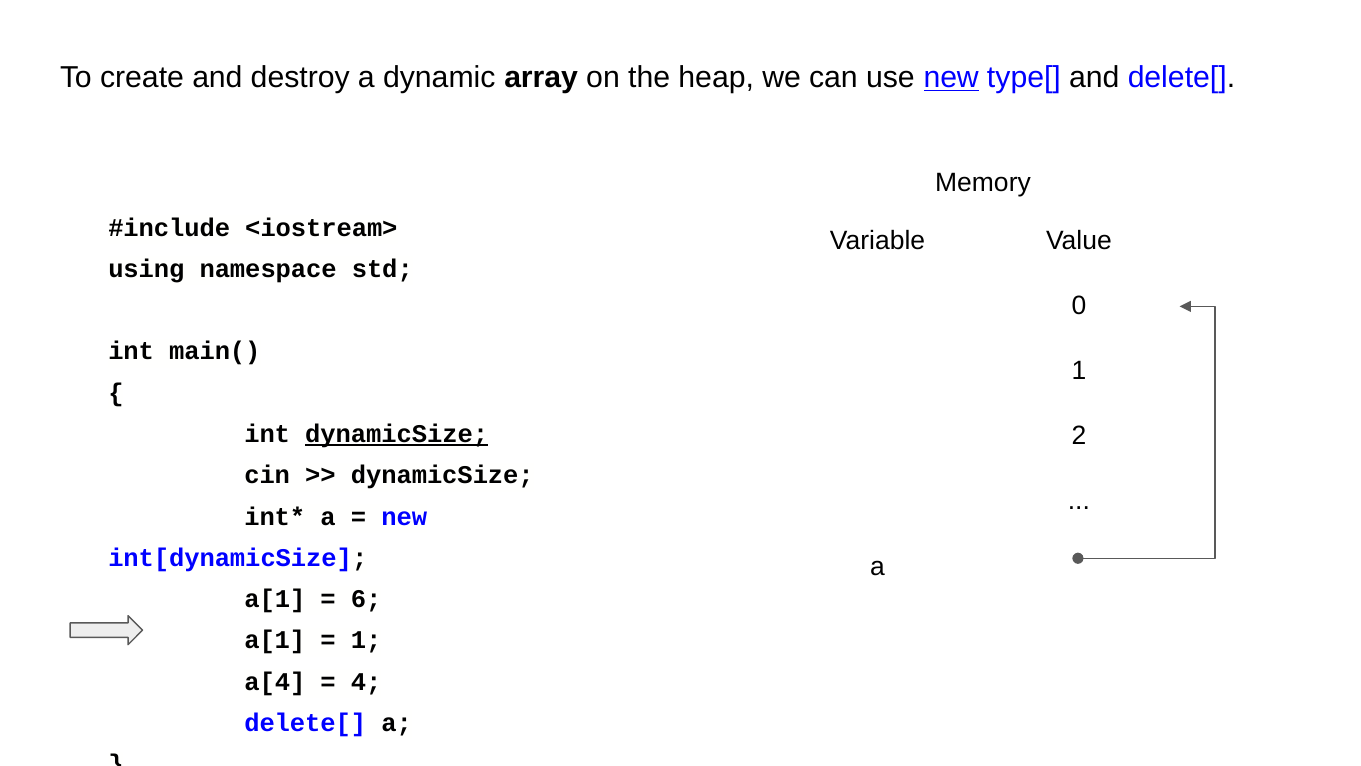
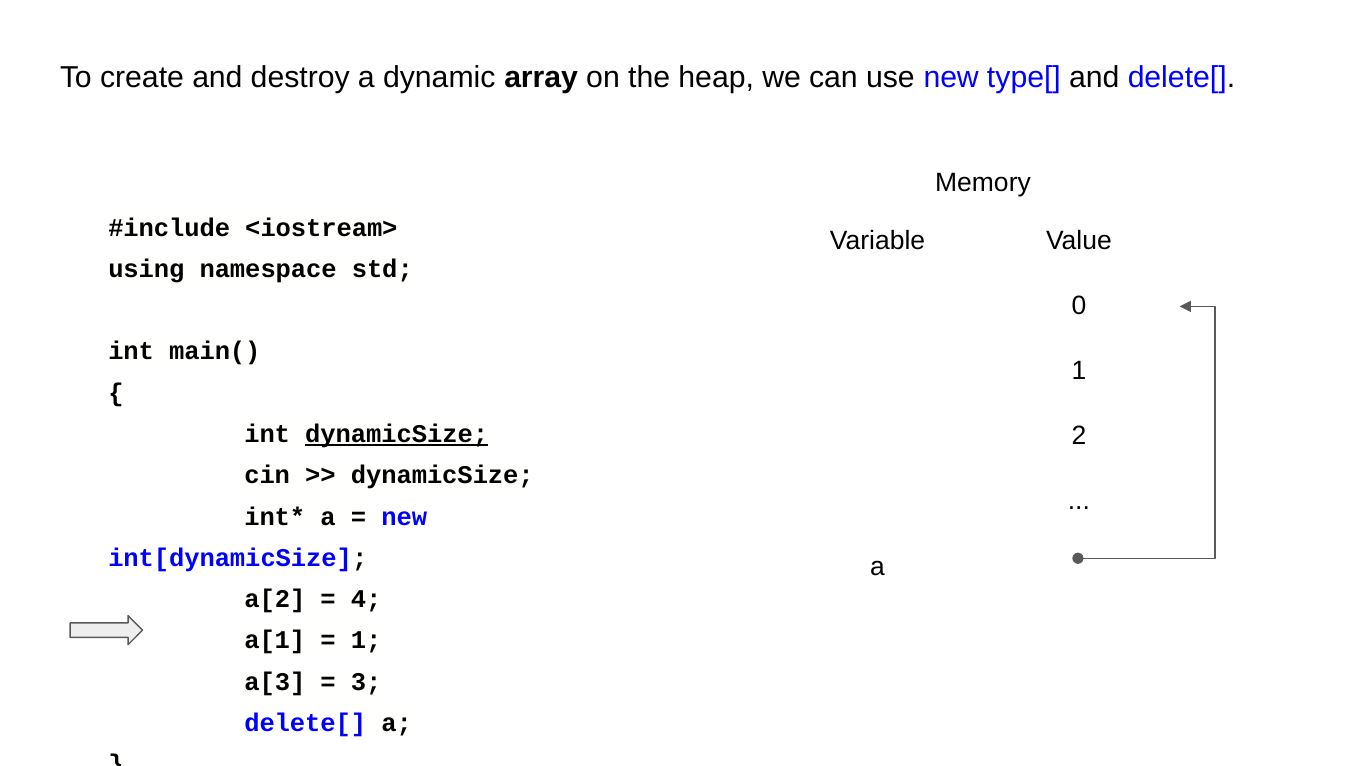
new at (951, 77) underline: present -> none
a[1 at (275, 599): a[1 -> a[2
6: 6 -> 4
a[4: a[4 -> a[3
4: 4 -> 3
